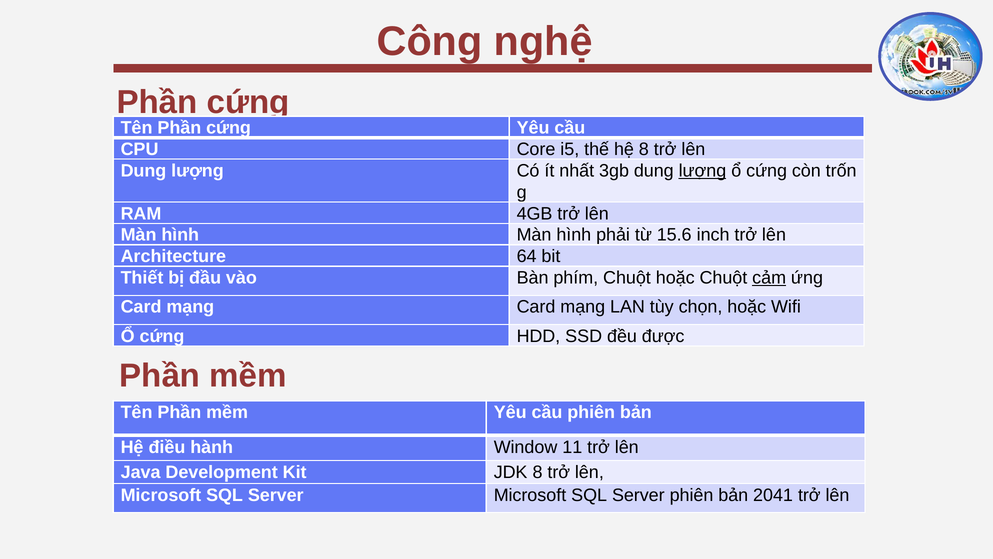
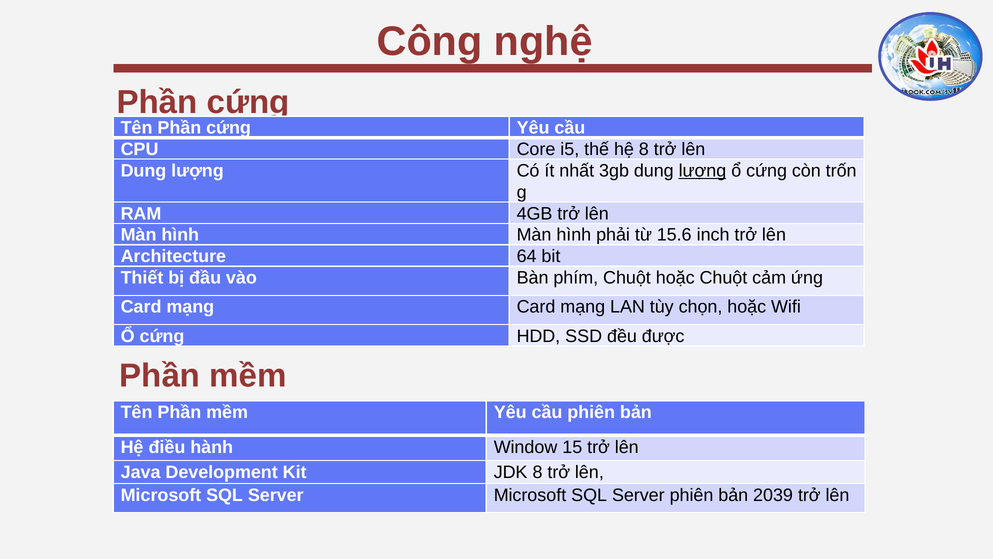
cảm underline: present -> none
11: 11 -> 15
2041: 2041 -> 2039
